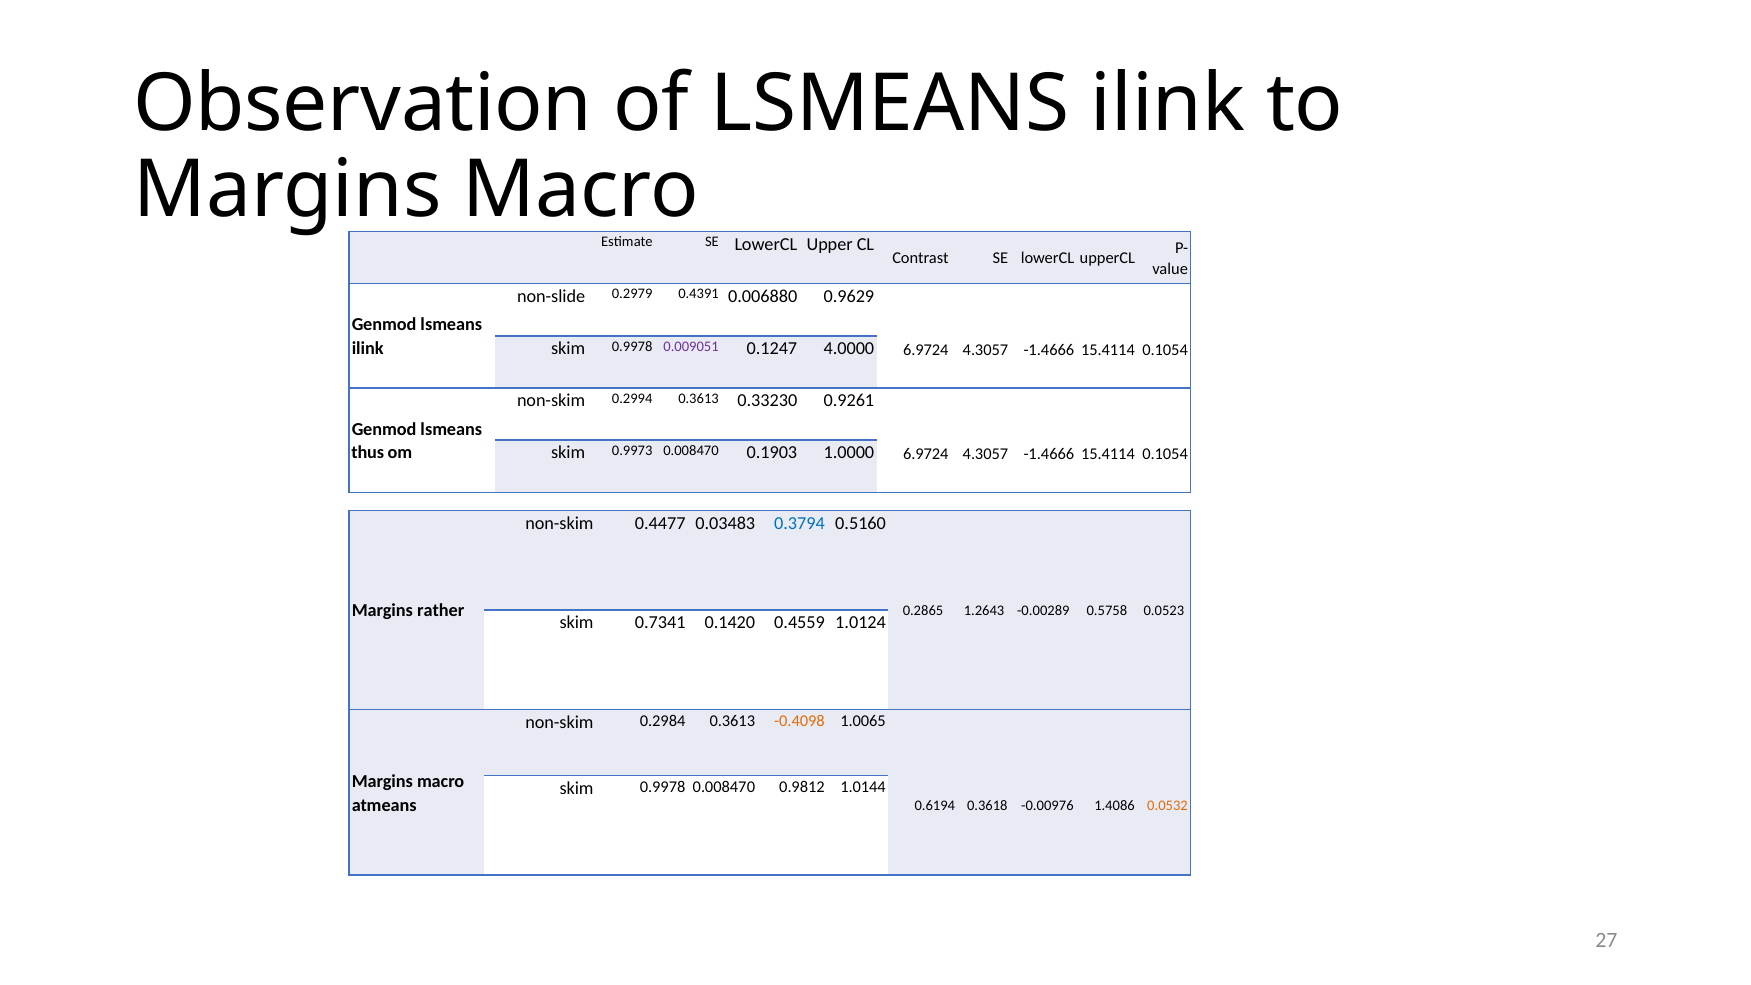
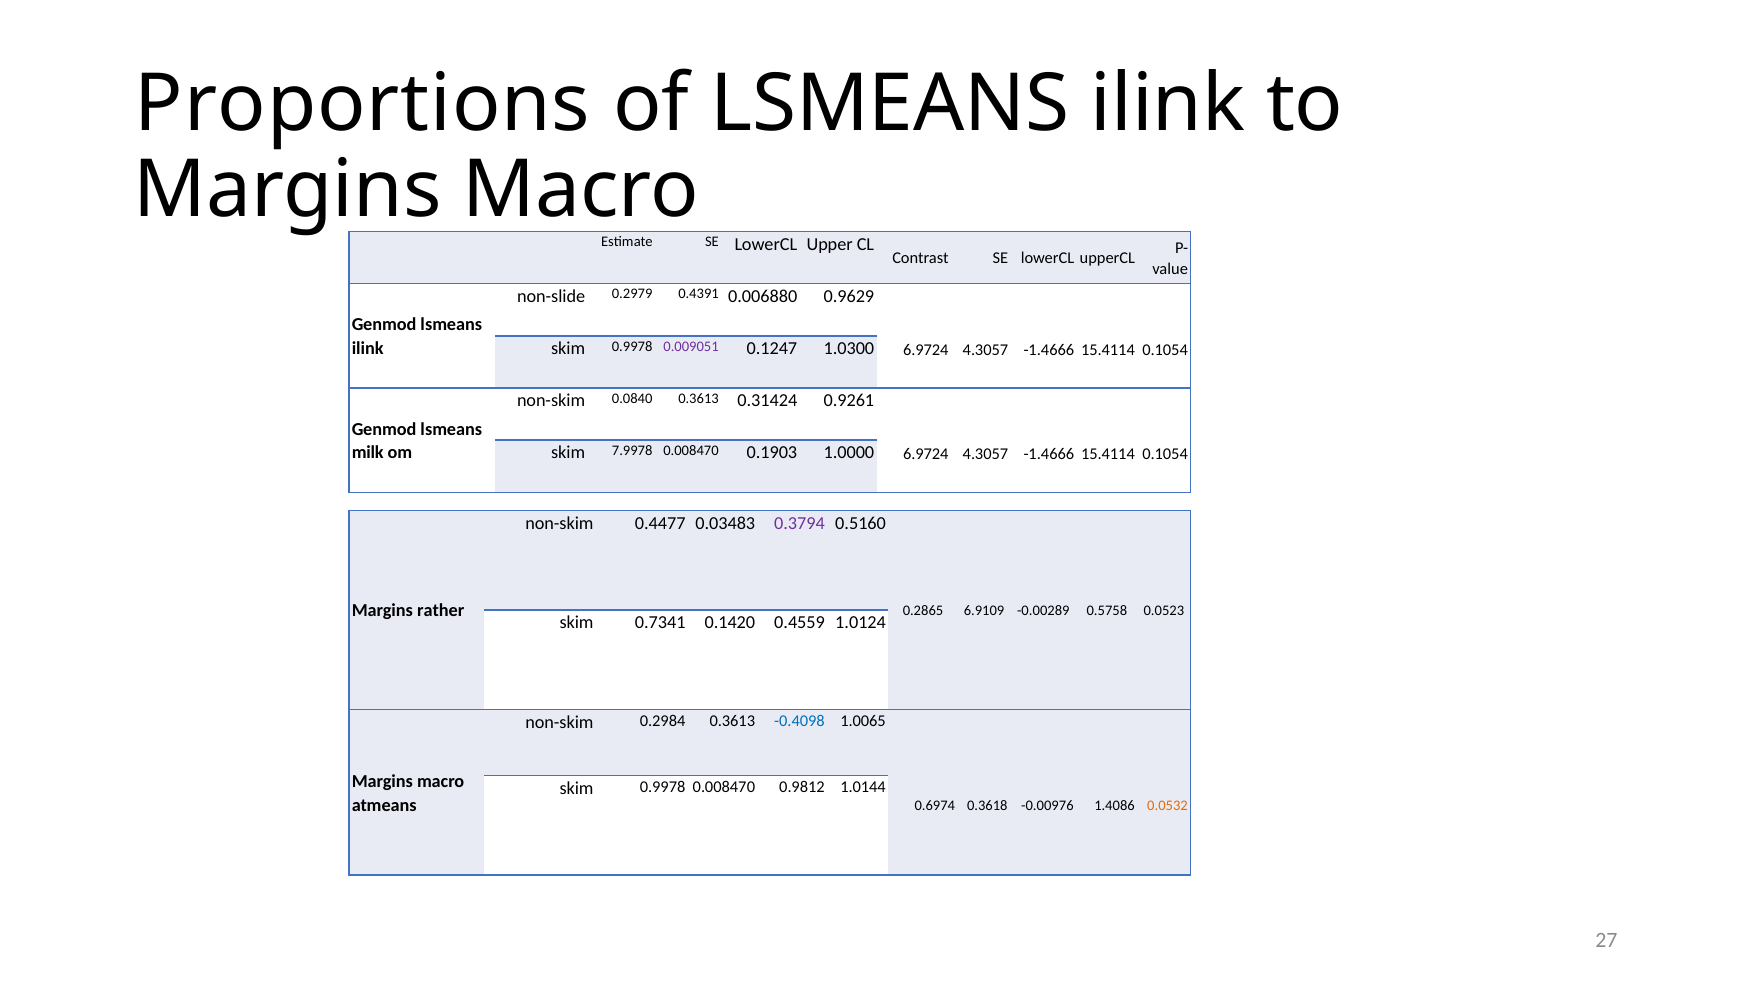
Observation: Observation -> Proportions
4.0000: 4.0000 -> 1.0300
0.2994: 0.2994 -> 0.0840
0.33230: 0.33230 -> 0.31424
thus: thus -> milk
0.9973: 0.9973 -> 7.9978
0.3794 colour: blue -> purple
1.2643: 1.2643 -> 6.9109
-0.4098 colour: orange -> blue
0.6194: 0.6194 -> 0.6974
